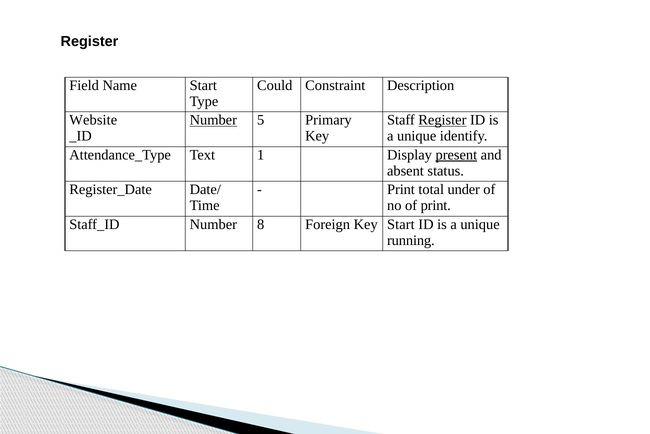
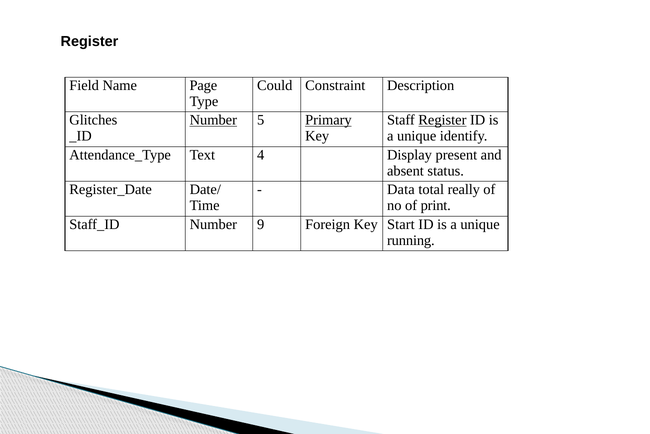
Name Start: Start -> Page
Website: Website -> Glitches
Primary underline: none -> present
1: 1 -> 4
present underline: present -> none
Print at (401, 189): Print -> Data
under: under -> really
8: 8 -> 9
